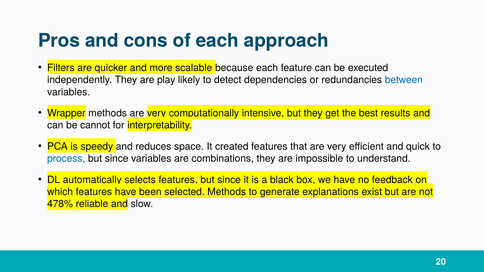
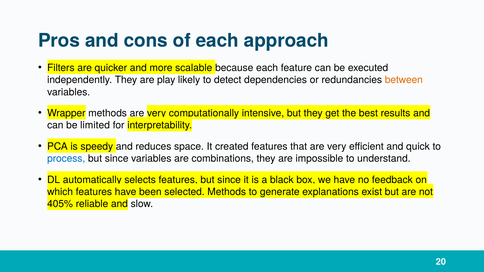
between colour: blue -> orange
cannot: cannot -> limited
478%: 478% -> 405%
